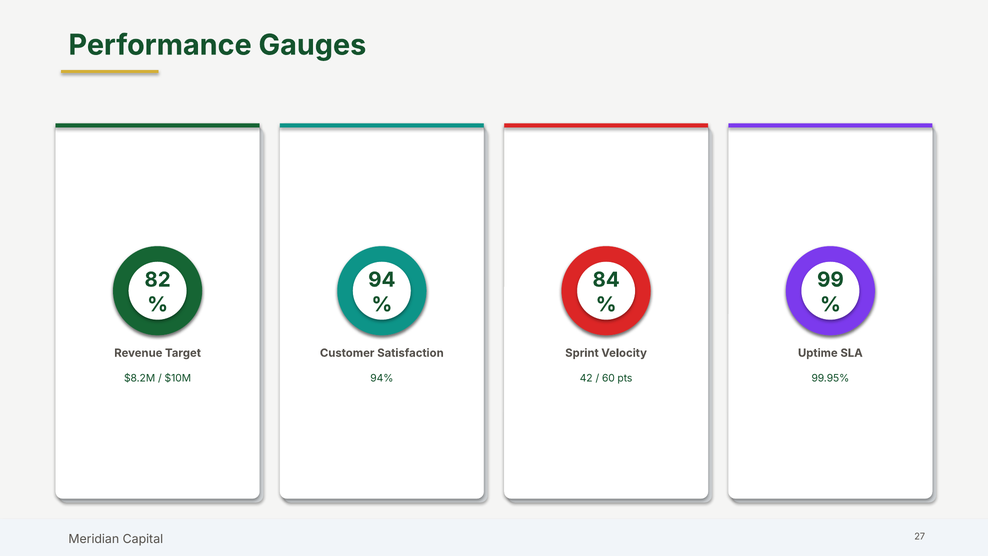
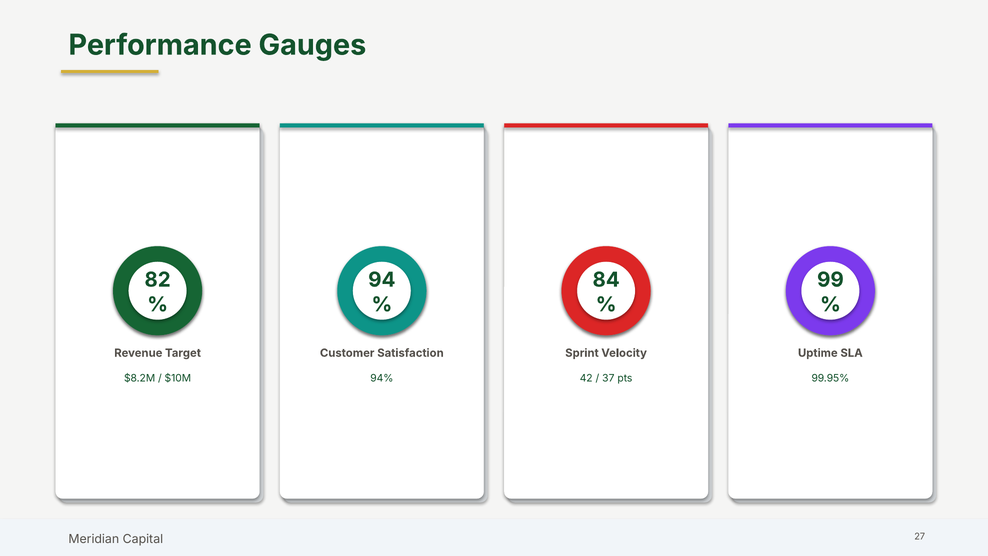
60: 60 -> 37
